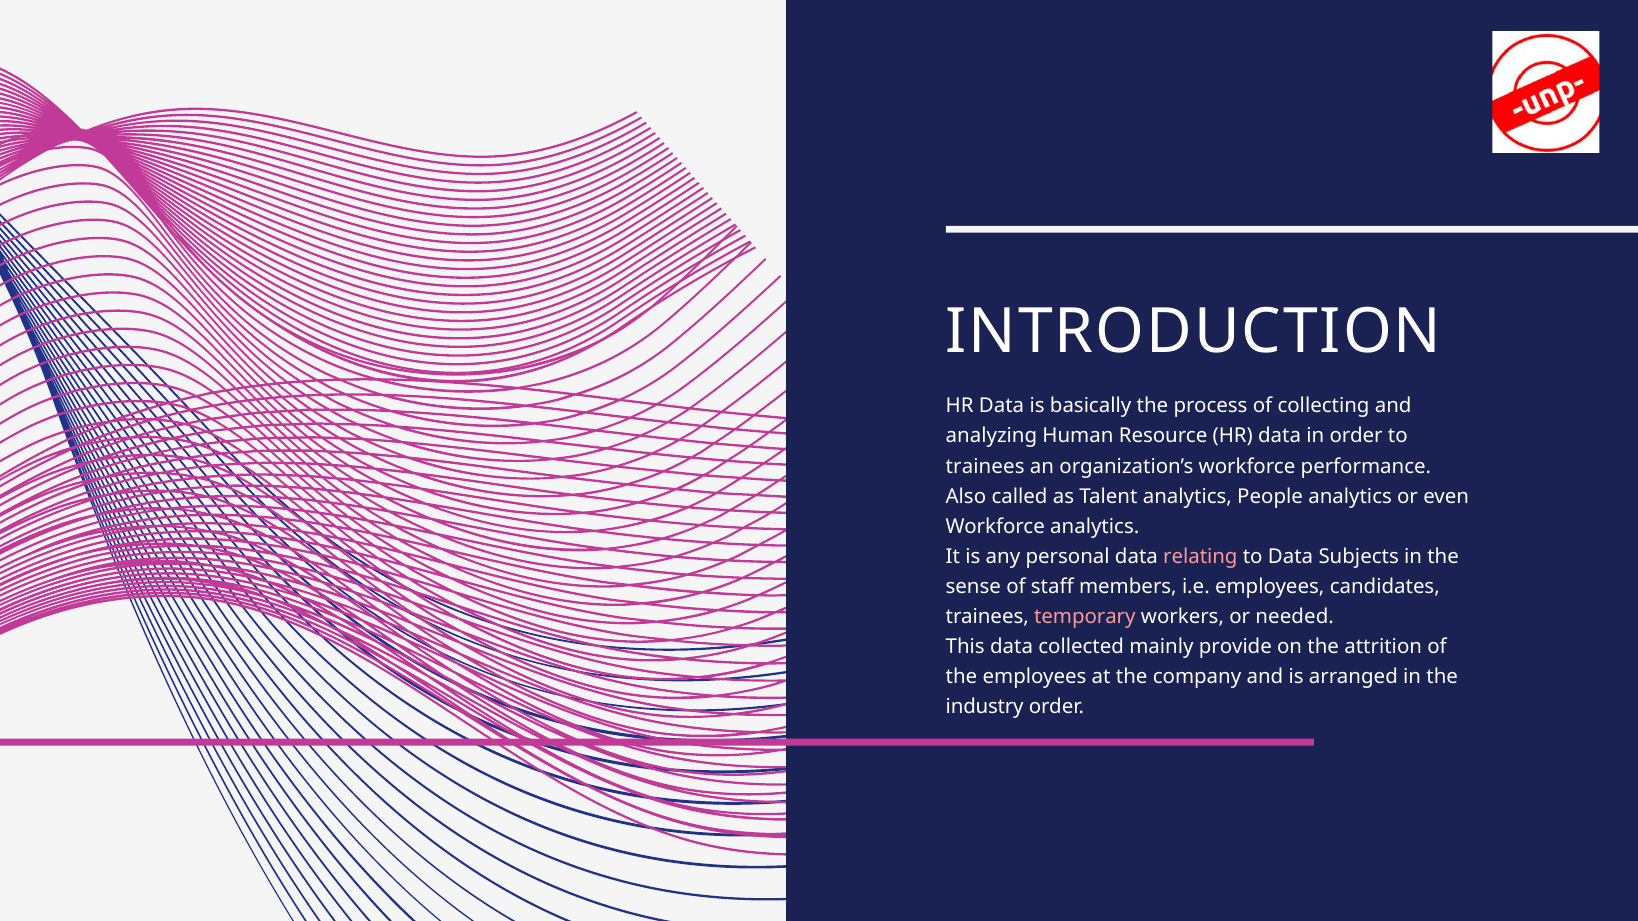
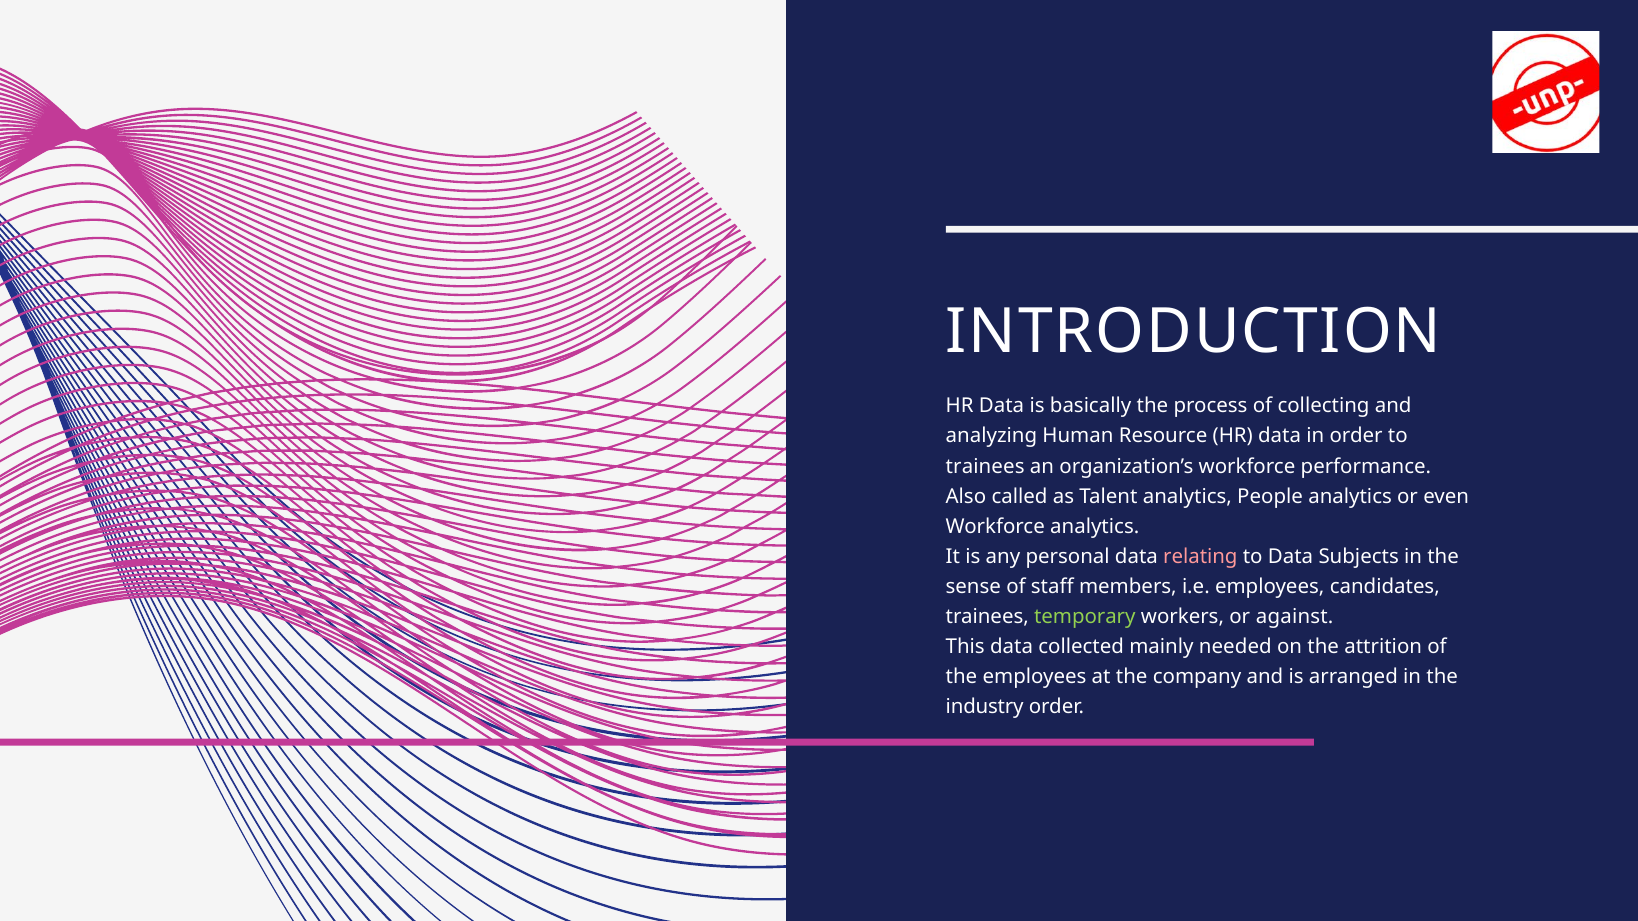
temporary colour: pink -> light green
needed: needed -> against
provide: provide -> needed
